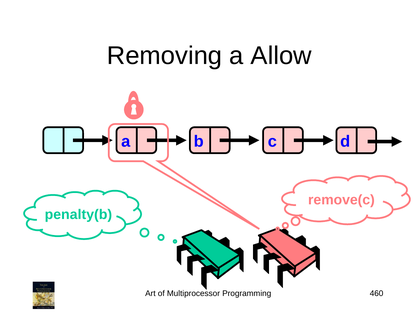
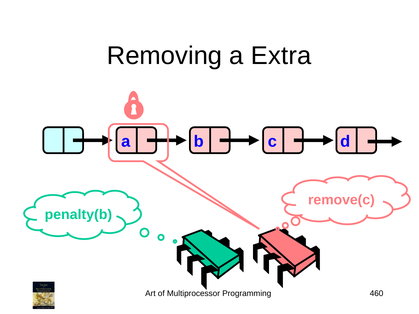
Allow: Allow -> Extra
